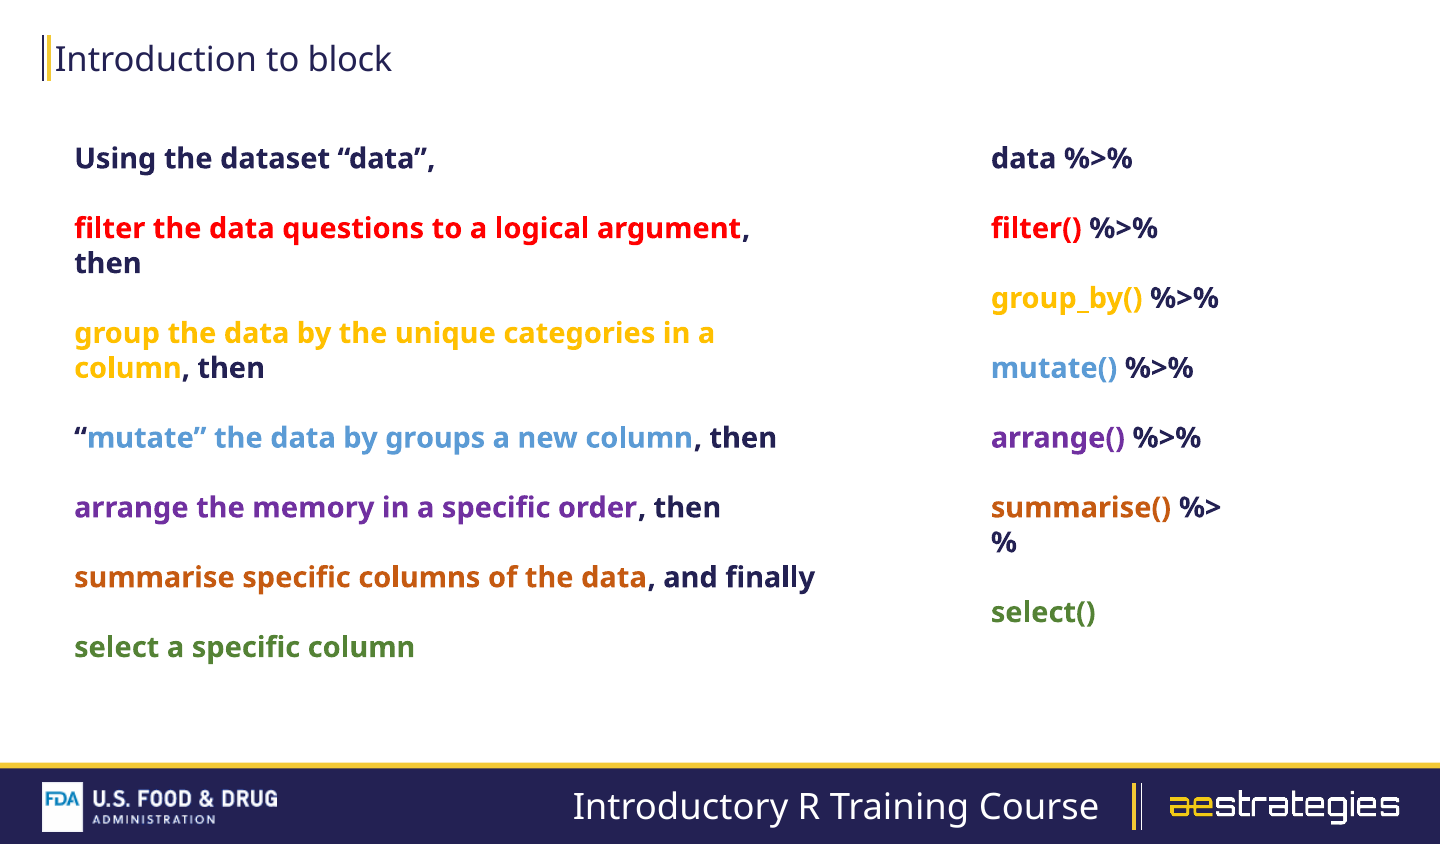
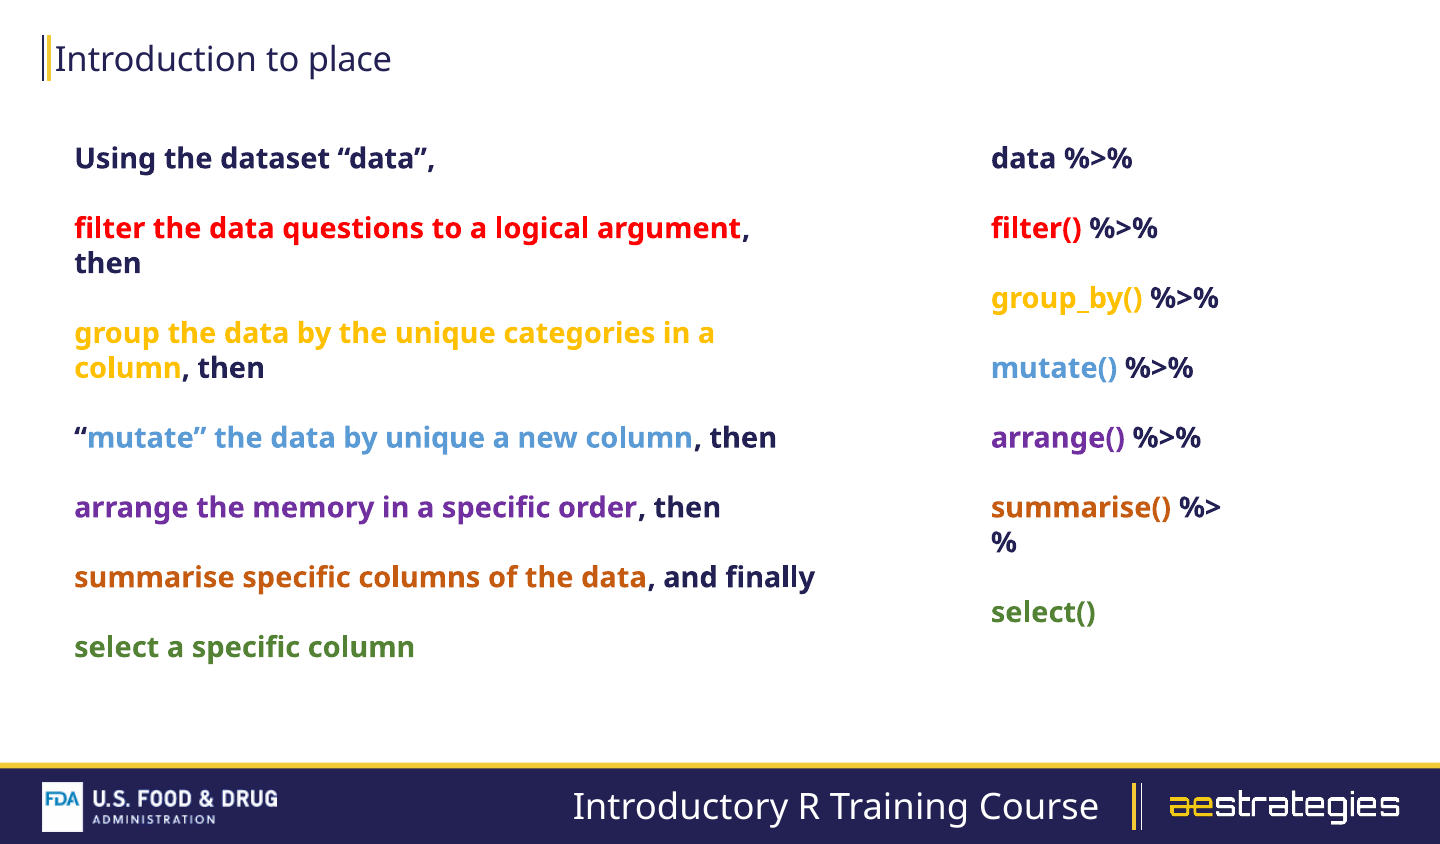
block: block -> place
by groups: groups -> unique
